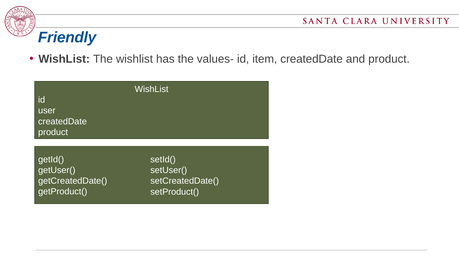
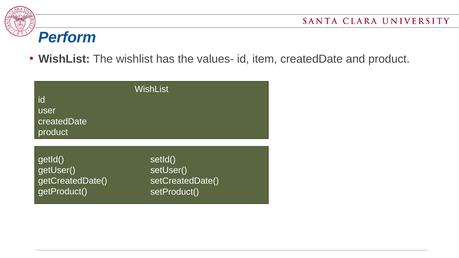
Friendly: Friendly -> Perform
